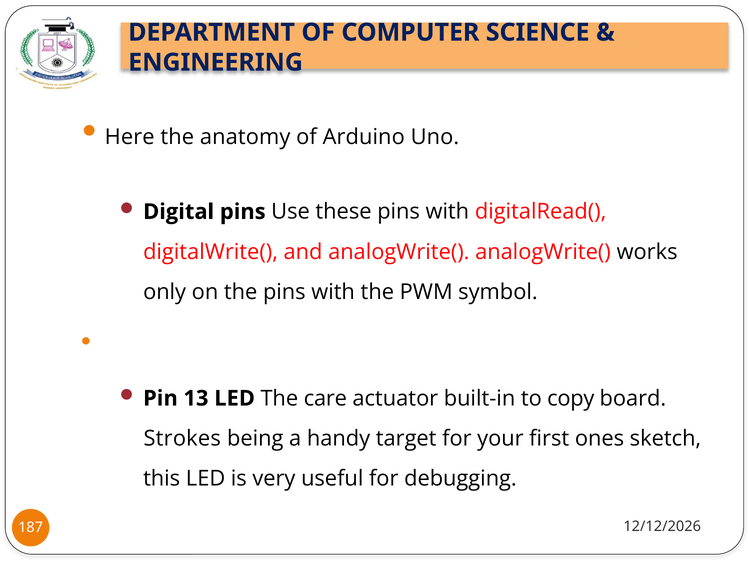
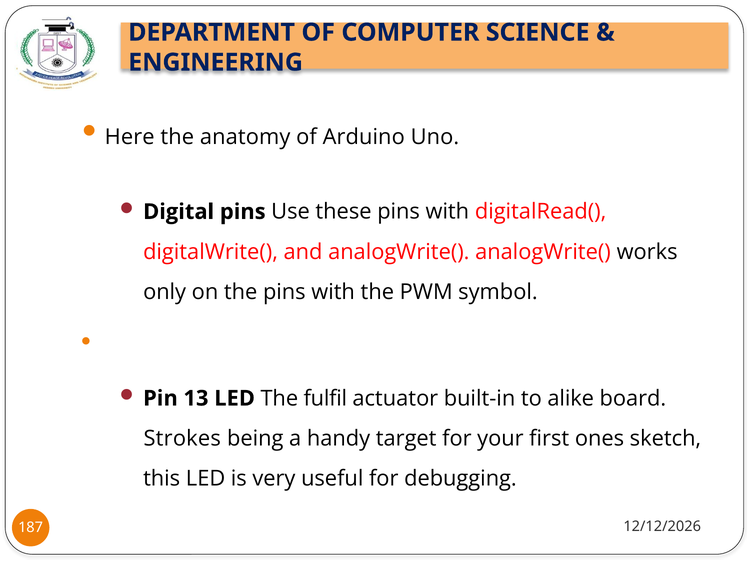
care: care -> fulfil
copy: copy -> alike
